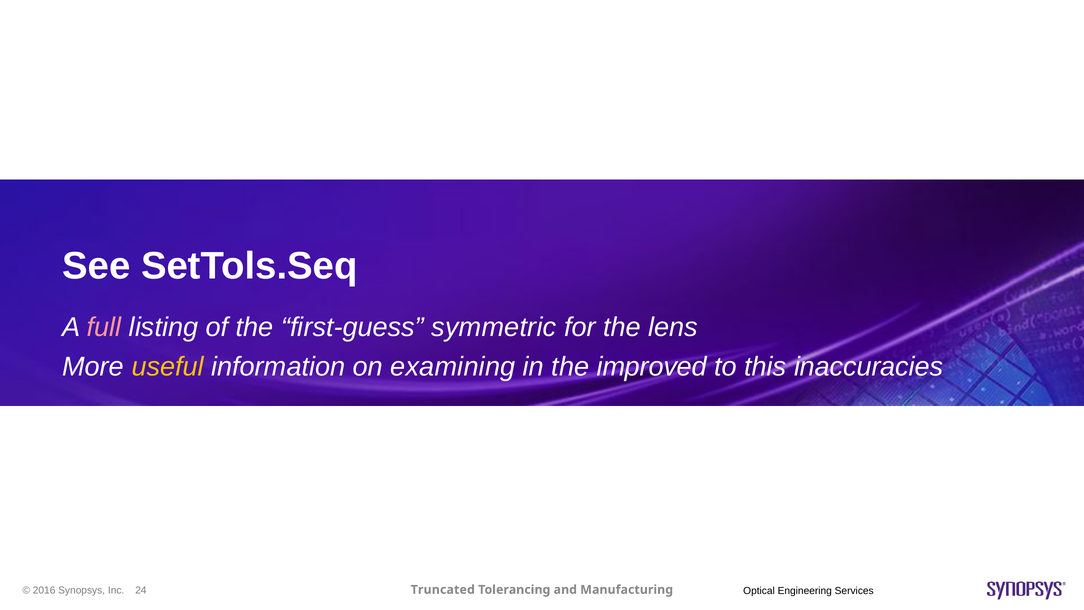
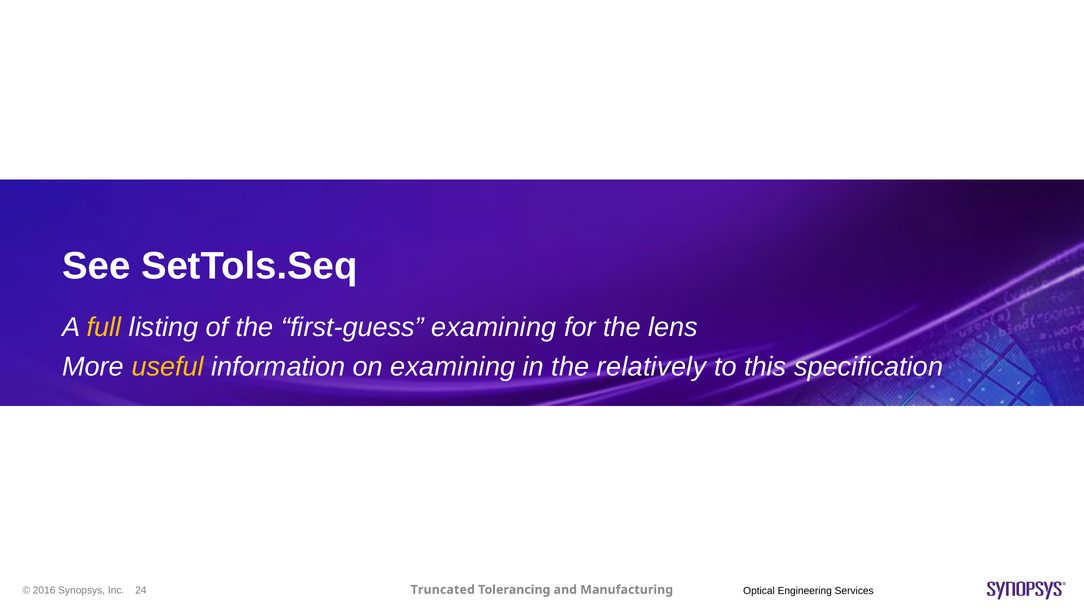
full colour: pink -> yellow
first-guess symmetric: symmetric -> examining
improved: improved -> relatively
inaccuracies: inaccuracies -> specification
